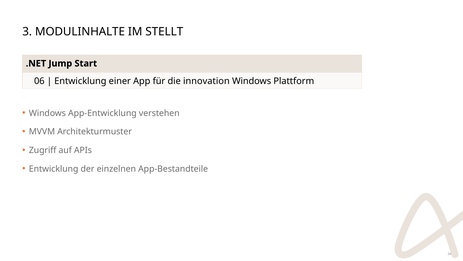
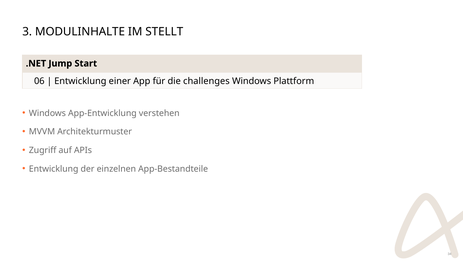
innovation: innovation -> challenges
